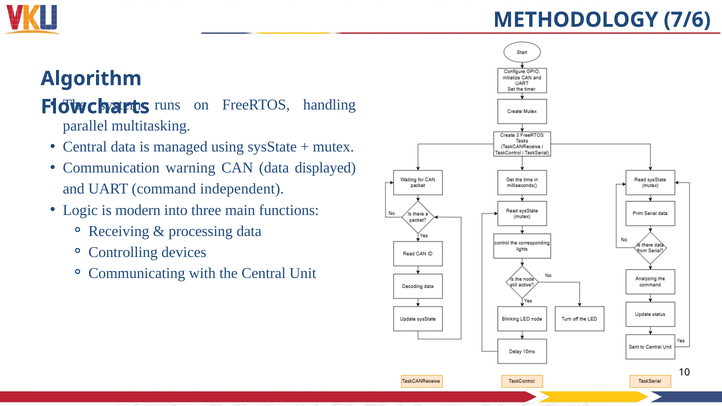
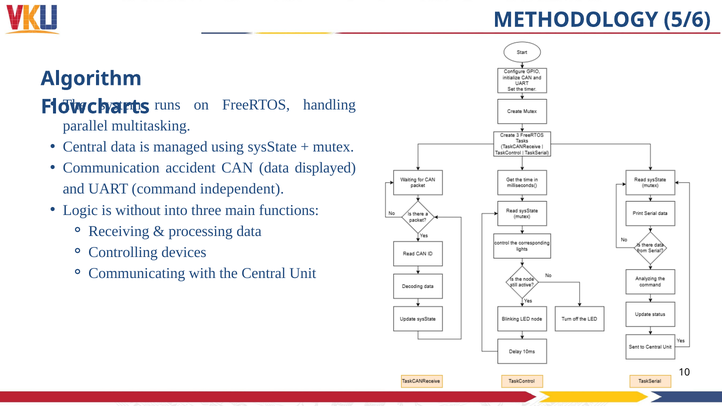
7/6: 7/6 -> 5/6
warning: warning -> accident
modern: modern -> without
